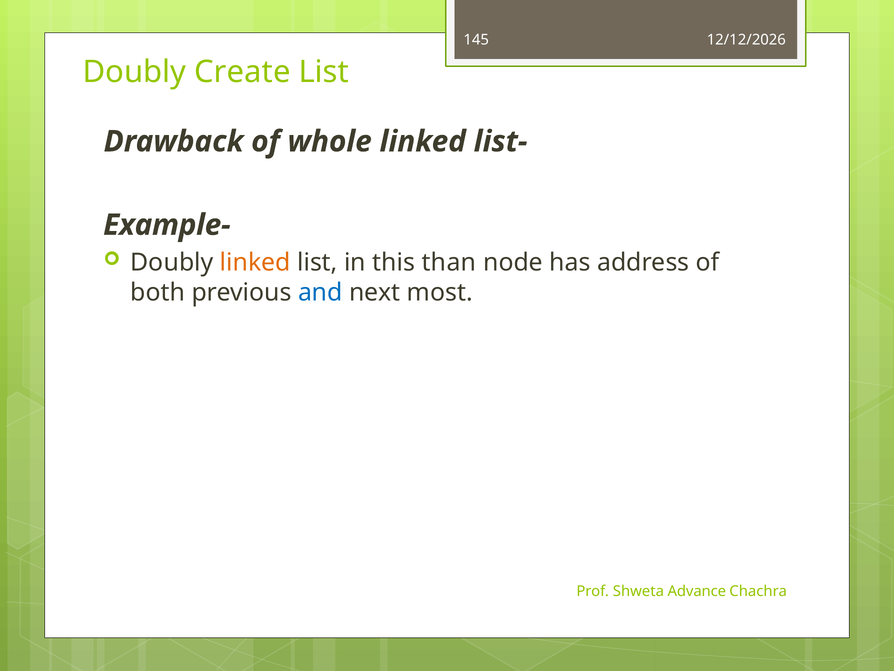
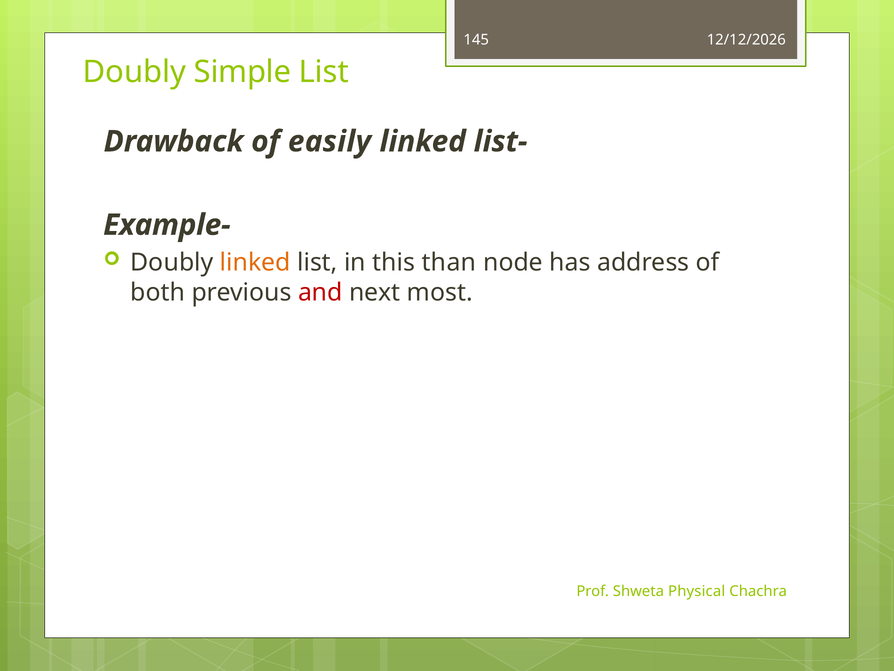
Create: Create -> Simple
whole: whole -> easily
and colour: blue -> red
Advance: Advance -> Physical
